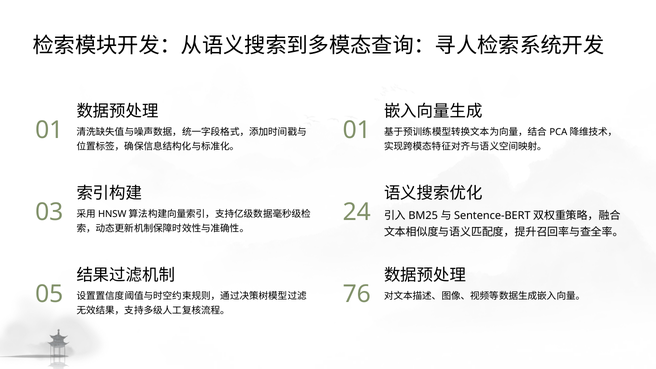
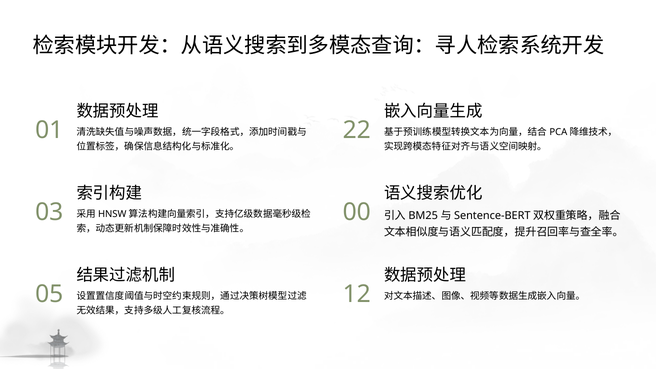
01 at (357, 130): 01 -> 22
24: 24 -> 00
76: 76 -> 12
